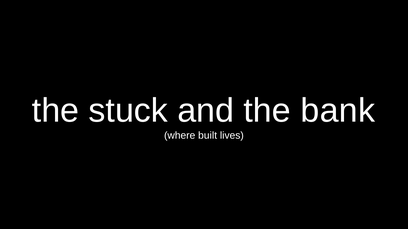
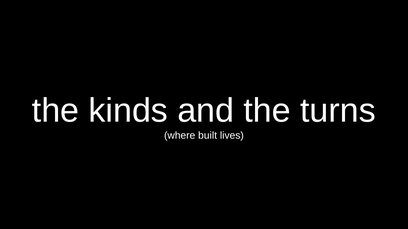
stuck: stuck -> kinds
bank: bank -> turns
